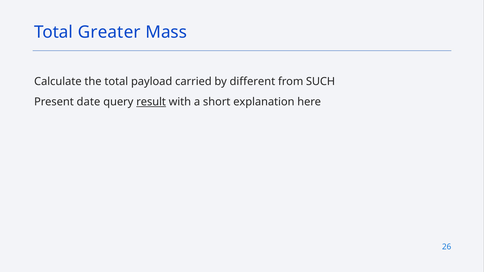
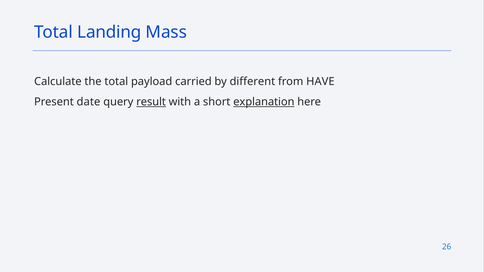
Greater: Greater -> Landing
SUCH: SUCH -> HAVE
explanation underline: none -> present
